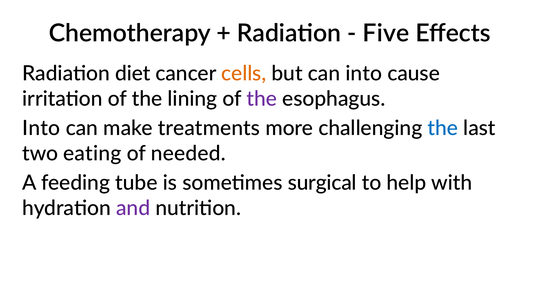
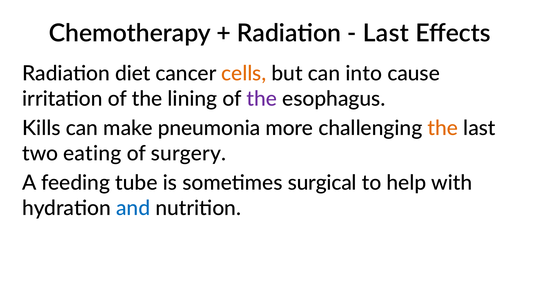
Five at (386, 34): Five -> Last
Into at (41, 128): Into -> Kills
treatments: treatments -> pneumonia
the at (443, 128) colour: blue -> orange
needed: needed -> surgery
and colour: purple -> blue
